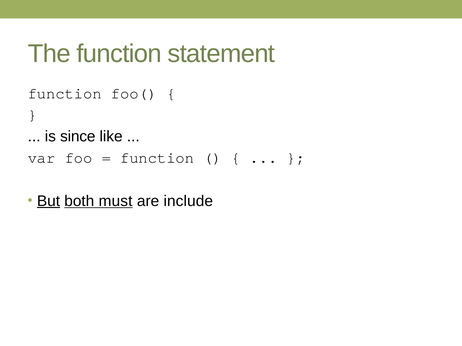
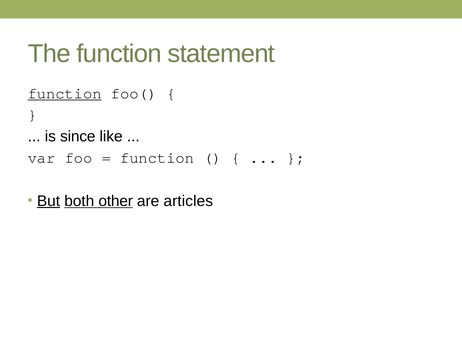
function at (65, 93) underline: none -> present
must: must -> other
include: include -> articles
